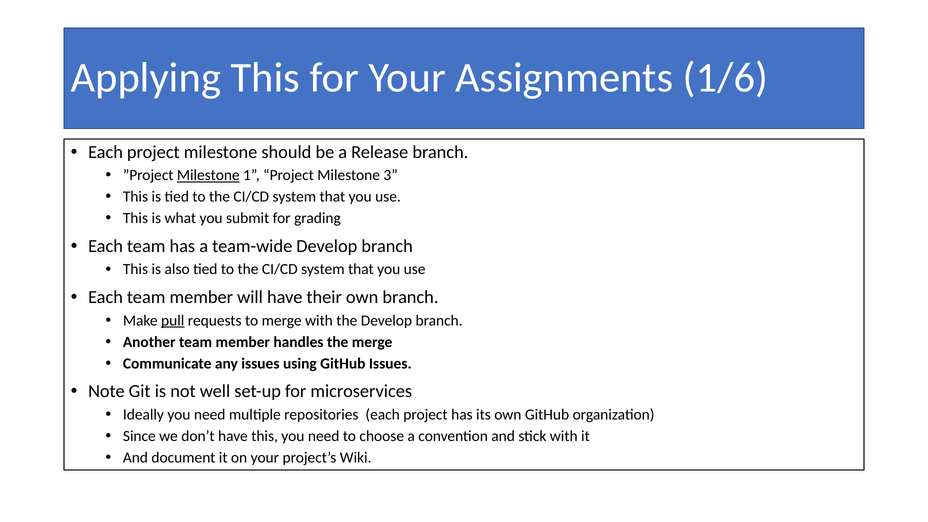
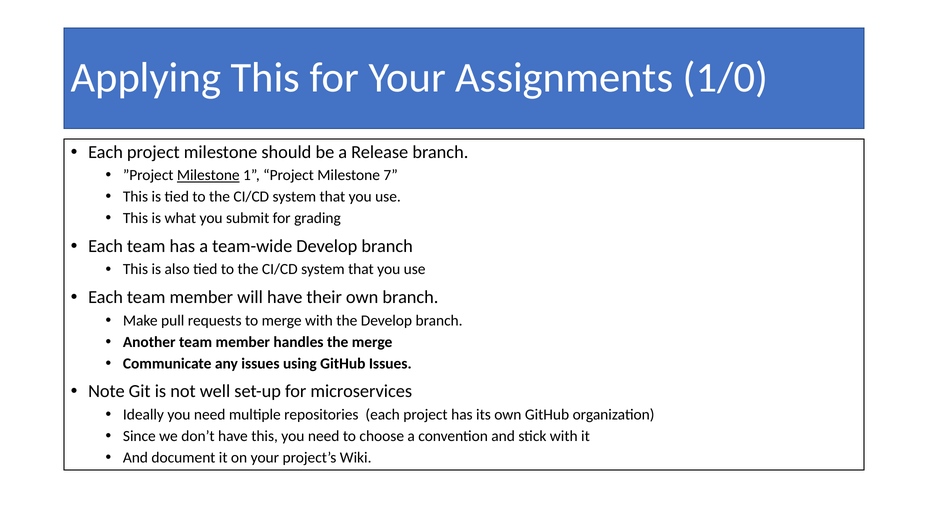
1/6: 1/6 -> 1/0
3: 3 -> 7
pull underline: present -> none
